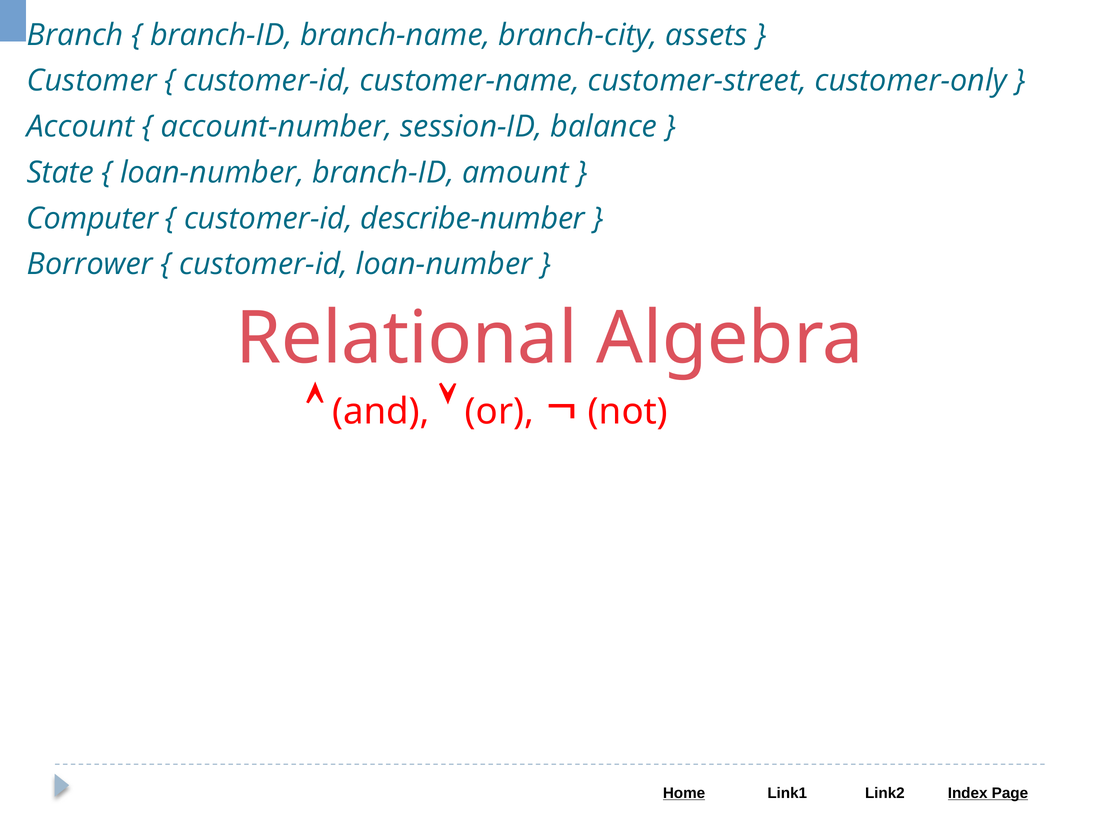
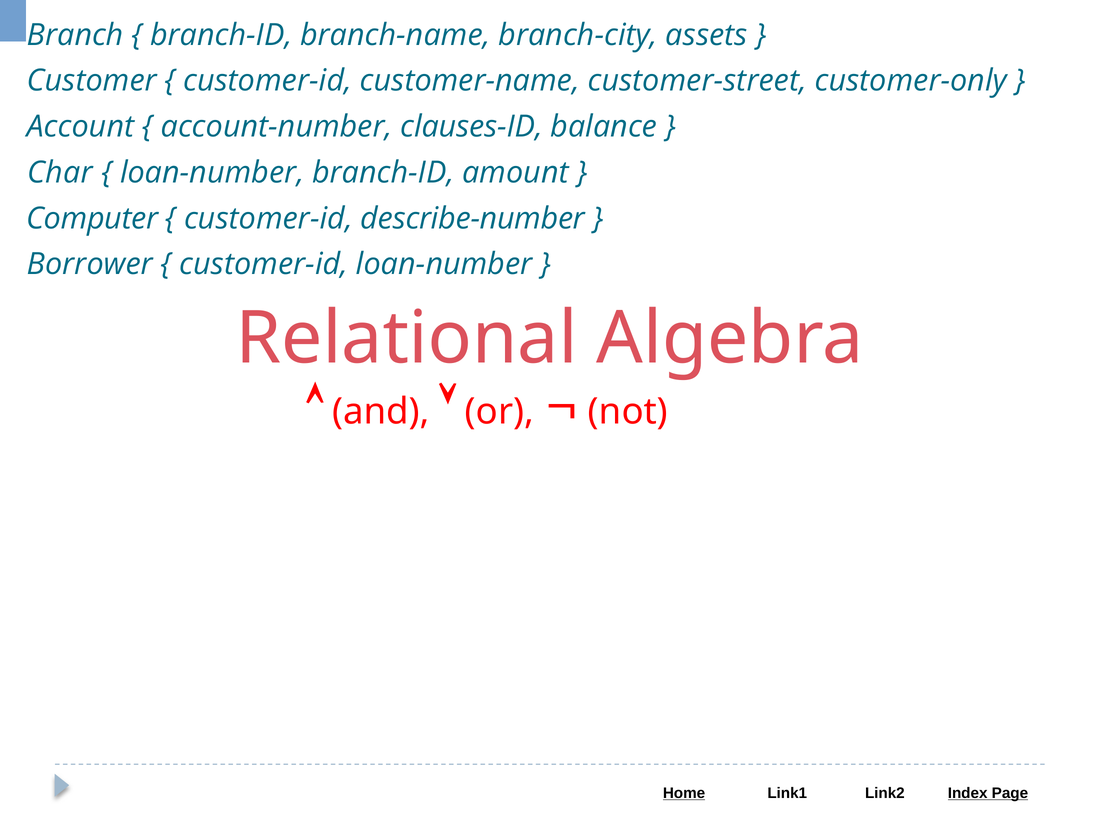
session-ID: session-ID -> clauses-ID
State: State -> Char
